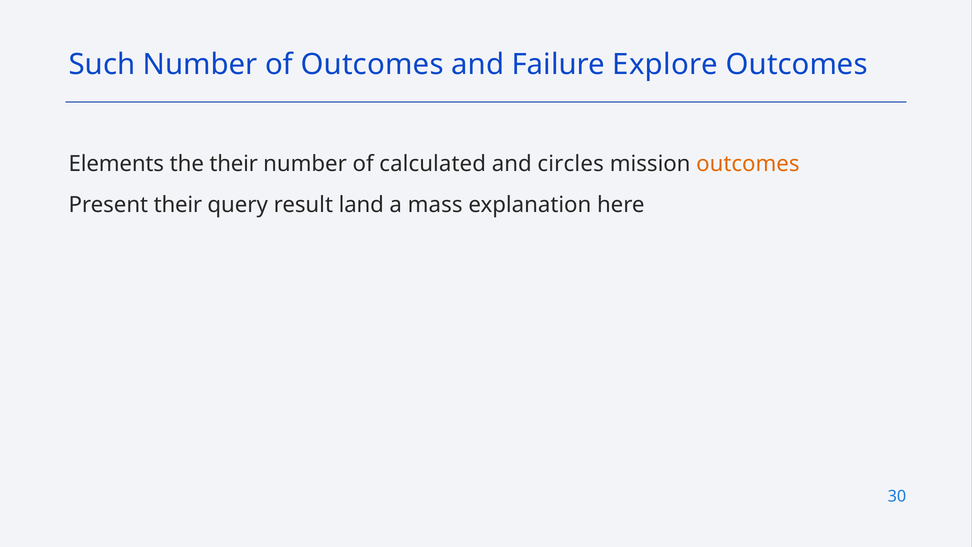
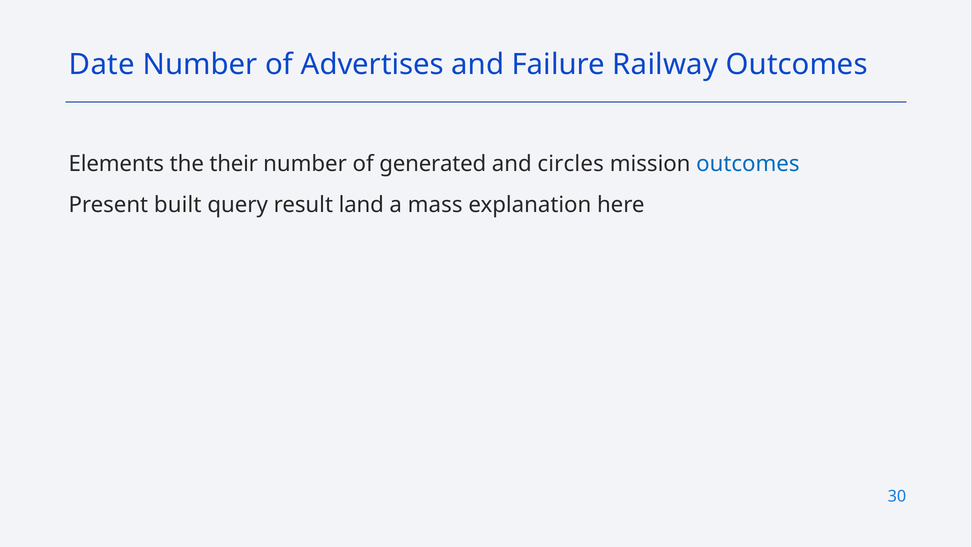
Such: Such -> Date
of Outcomes: Outcomes -> Advertises
Explore: Explore -> Railway
calculated: calculated -> generated
outcomes at (748, 164) colour: orange -> blue
Present their: their -> built
